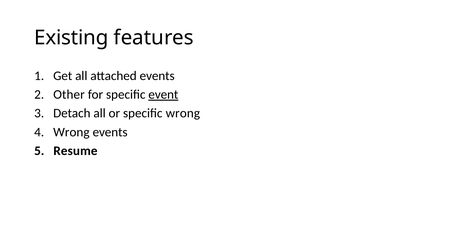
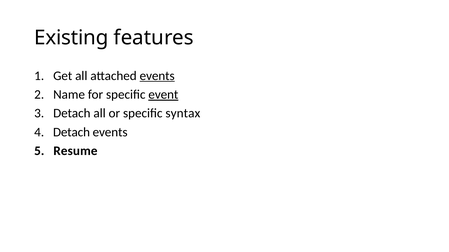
events at (157, 76) underline: none -> present
Other: Other -> Name
specific wrong: wrong -> syntax
Wrong at (71, 132): Wrong -> Detach
